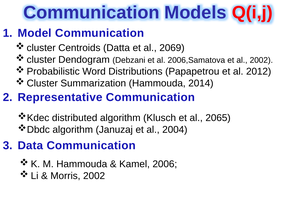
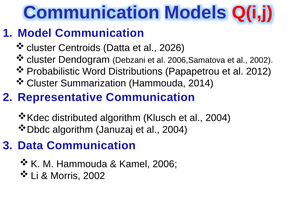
2069: 2069 -> 2026
Klusch et al 2065: 2065 -> 2004
